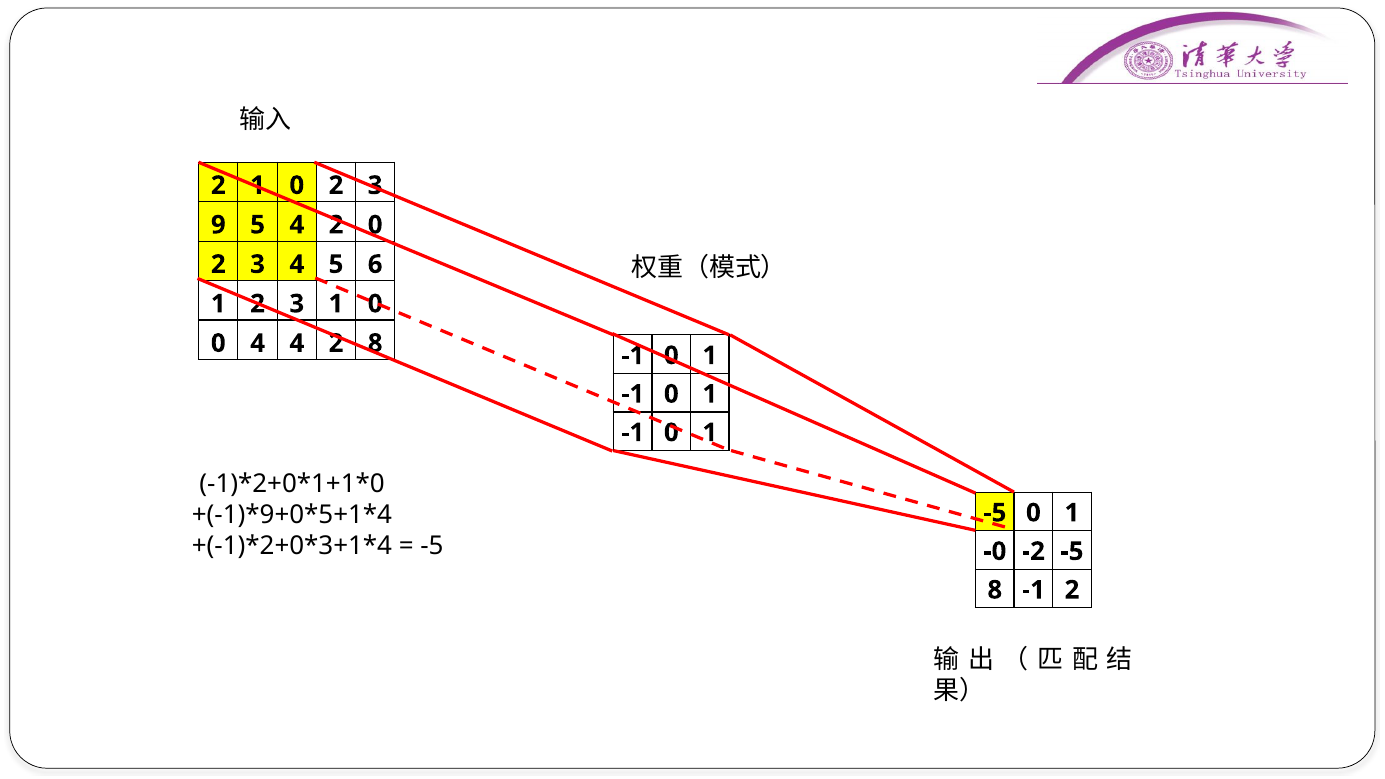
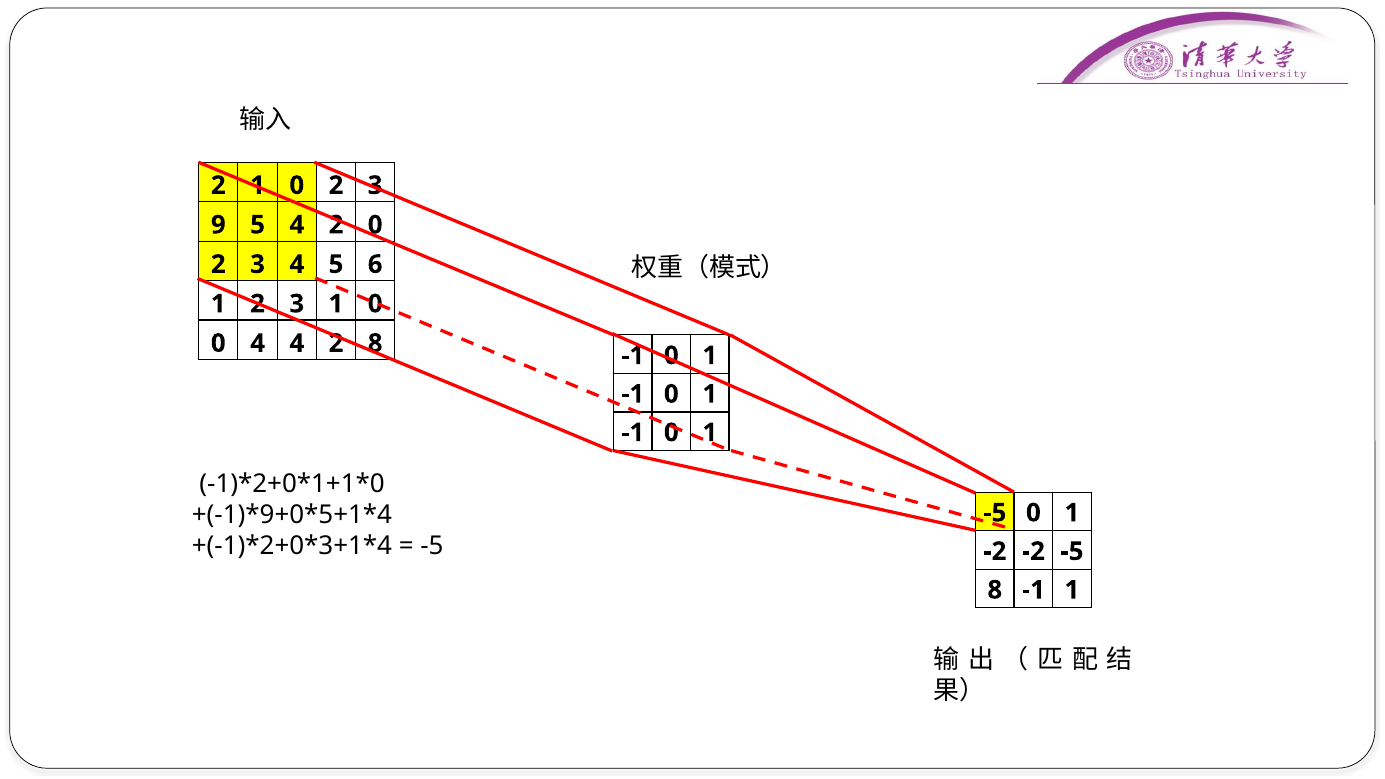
-0 at (995, 551): -0 -> -2
-1 2: 2 -> 1
